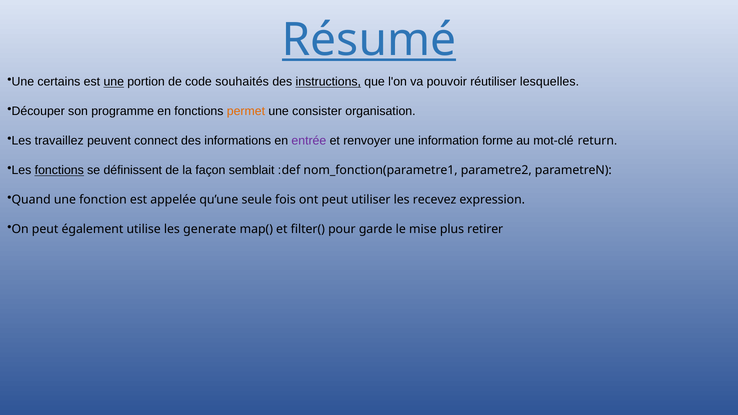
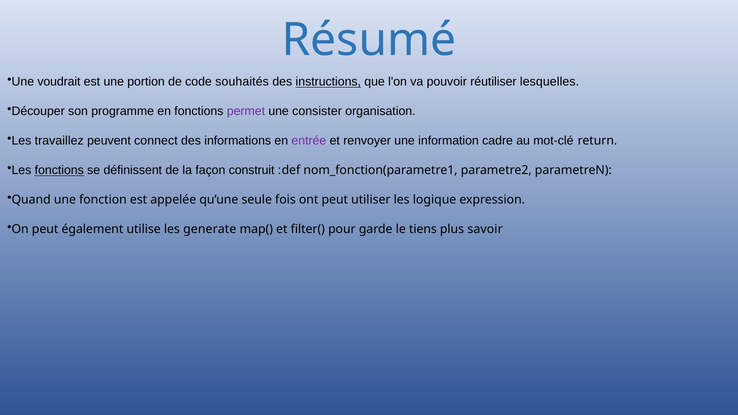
Résumé underline: present -> none
certains: certains -> voudrait
une at (114, 82) underline: present -> none
permet colour: orange -> purple
forme: forme -> cadre
semblait: semblait -> construit
recevez: recevez -> logique
mise: mise -> tiens
retirer: retirer -> savoir
